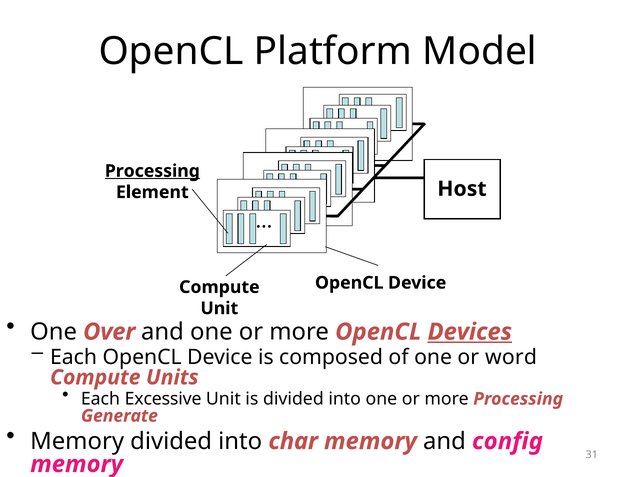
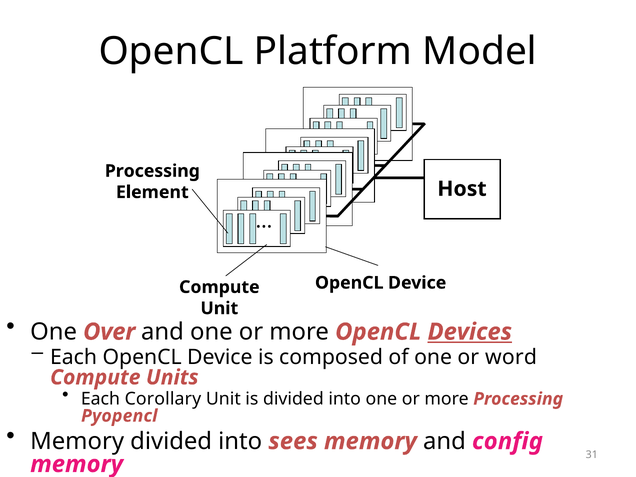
Processing at (152, 171) underline: present -> none
Excessive: Excessive -> Corollary
Generate: Generate -> Pyopencl
char: char -> sees
